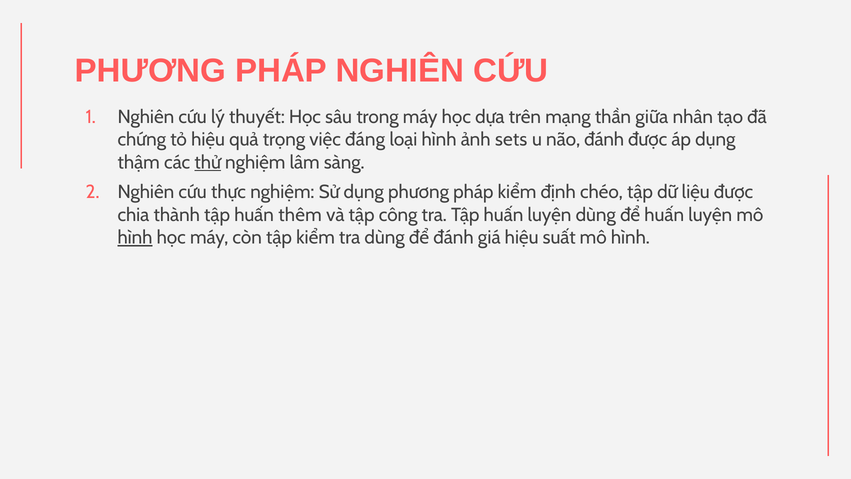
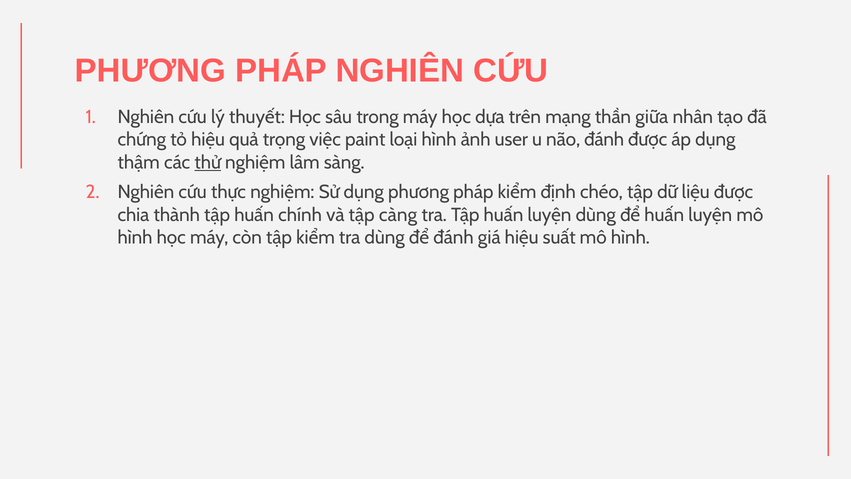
đáng: đáng -> paint
sets: sets -> user
thêm: thêm -> chính
công: công -> càng
hình at (135, 237) underline: present -> none
